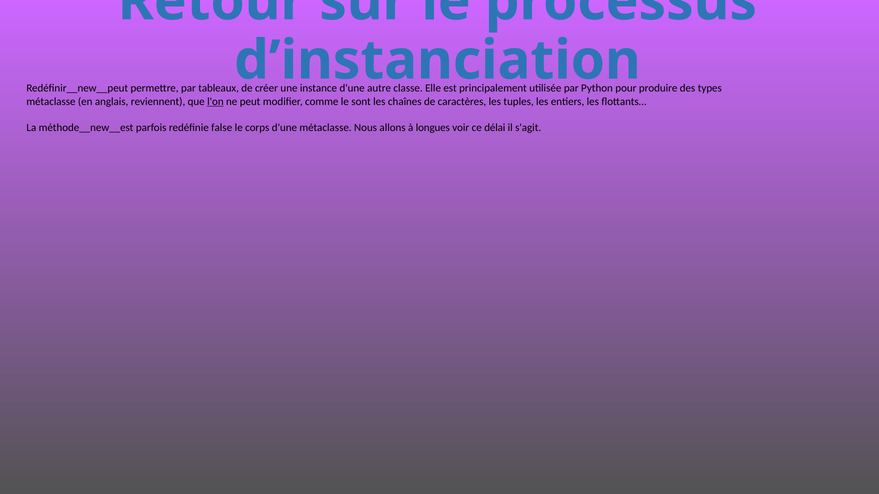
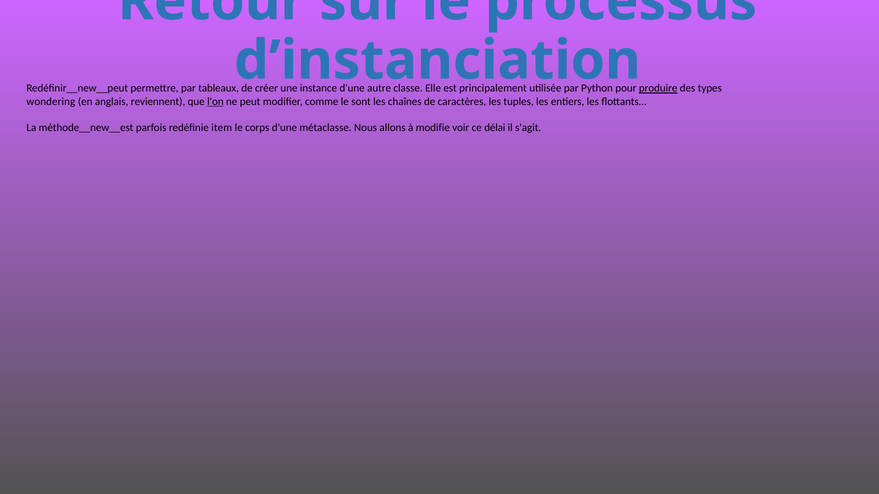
produire underline: none -> present
métaclasse at (51, 101): métaclasse -> wondering
false: false -> item
longues: longues -> modifie
